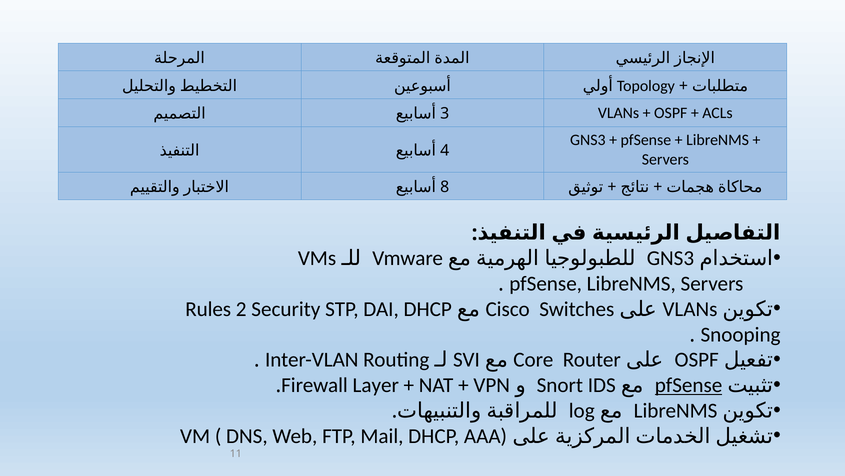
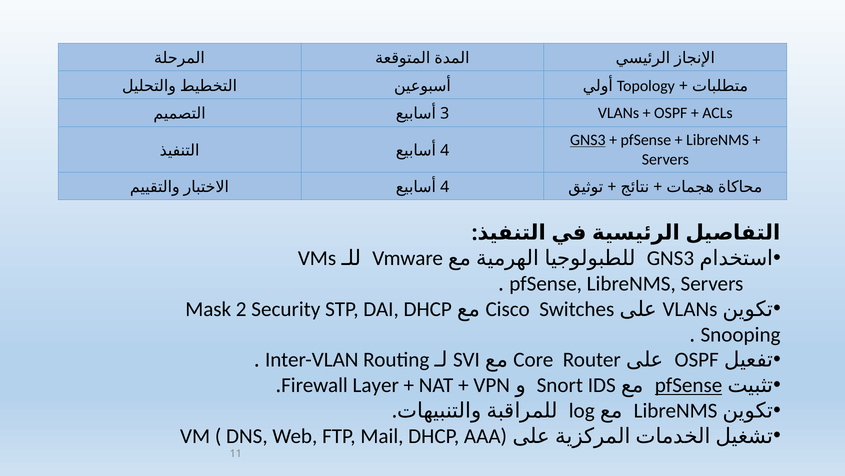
GNS3 at (588, 140) underline: none -> present
8 at (445, 187): 8 -> 4
Rules: Rules -> Mask
